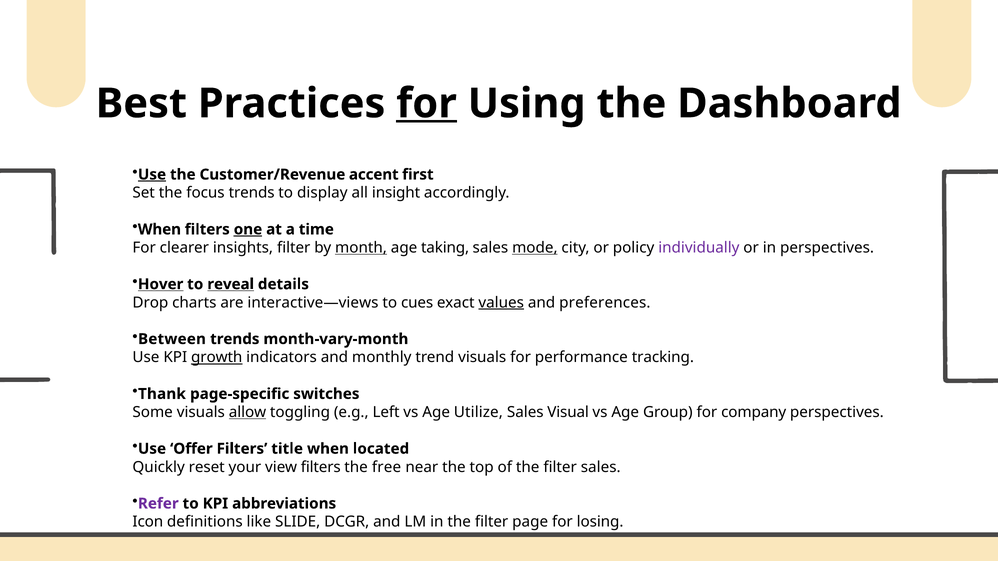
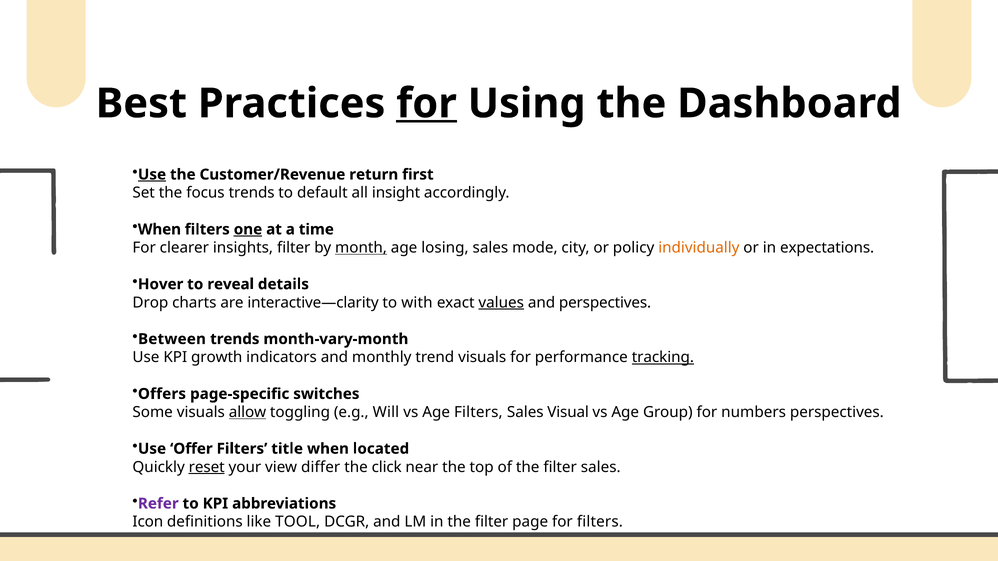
accent: accent -> return
display: display -> default
taking: taking -> losing
mode underline: present -> none
individually colour: purple -> orange
in perspectives: perspectives -> expectations
Hover underline: present -> none
reveal underline: present -> none
interactive—views: interactive—views -> interactive—clarity
cues: cues -> with
and preferences: preferences -> perspectives
growth underline: present -> none
tracking underline: none -> present
Thank: Thank -> Offers
Left: Left -> Will
Age Utilize: Utilize -> Filters
company: company -> numbers
reset underline: none -> present
view filters: filters -> differ
free: free -> click
SLIDE: SLIDE -> TOOL
for losing: losing -> filters
